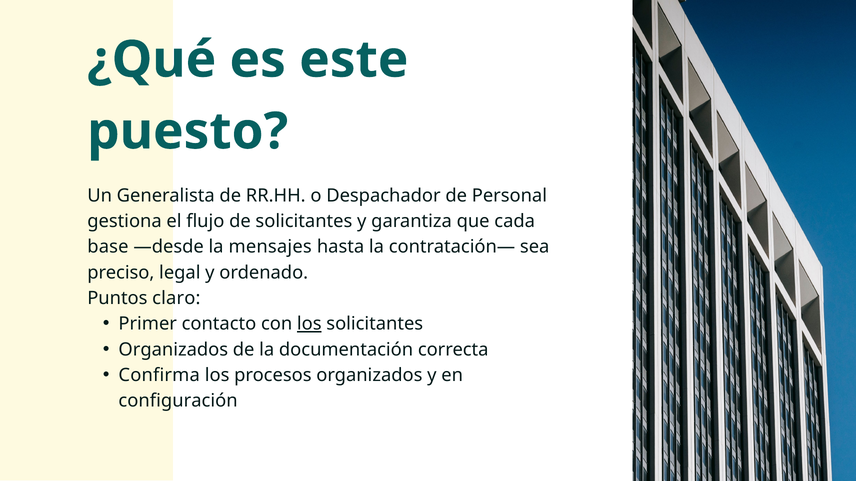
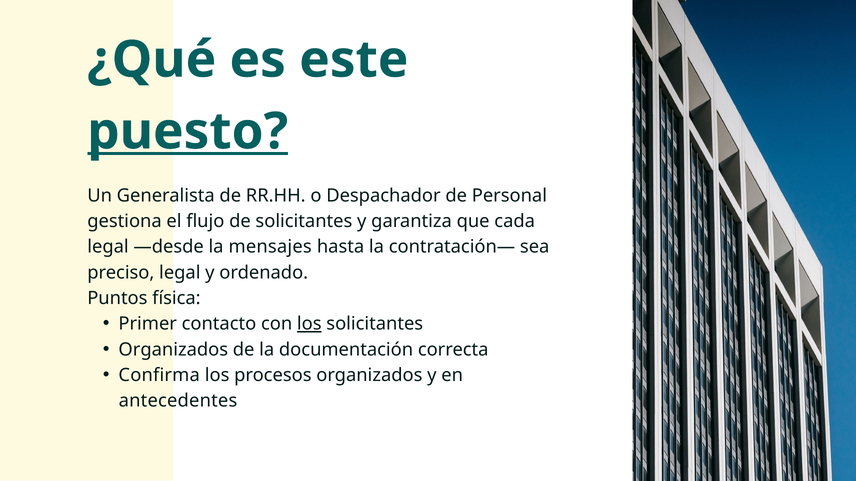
puesto underline: none -> present
base at (108, 247): base -> legal
claro: claro -> física
configuración: configuración -> antecedentes
